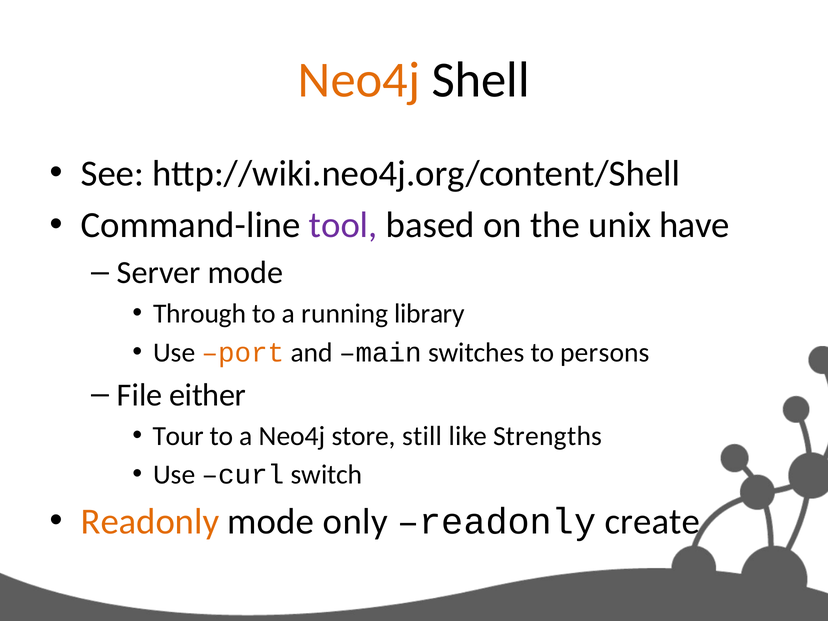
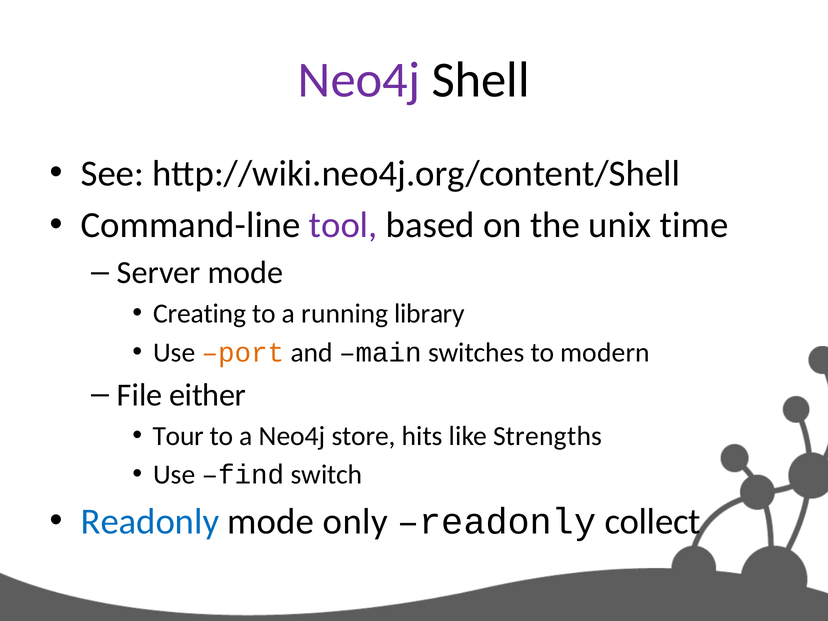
Neo4j at (359, 80) colour: orange -> purple
have: have -> time
Through: Through -> Creating
persons: persons -> modern
still: still -> hits
curl: curl -> find
Readonly at (150, 521) colour: orange -> blue
create: create -> collect
